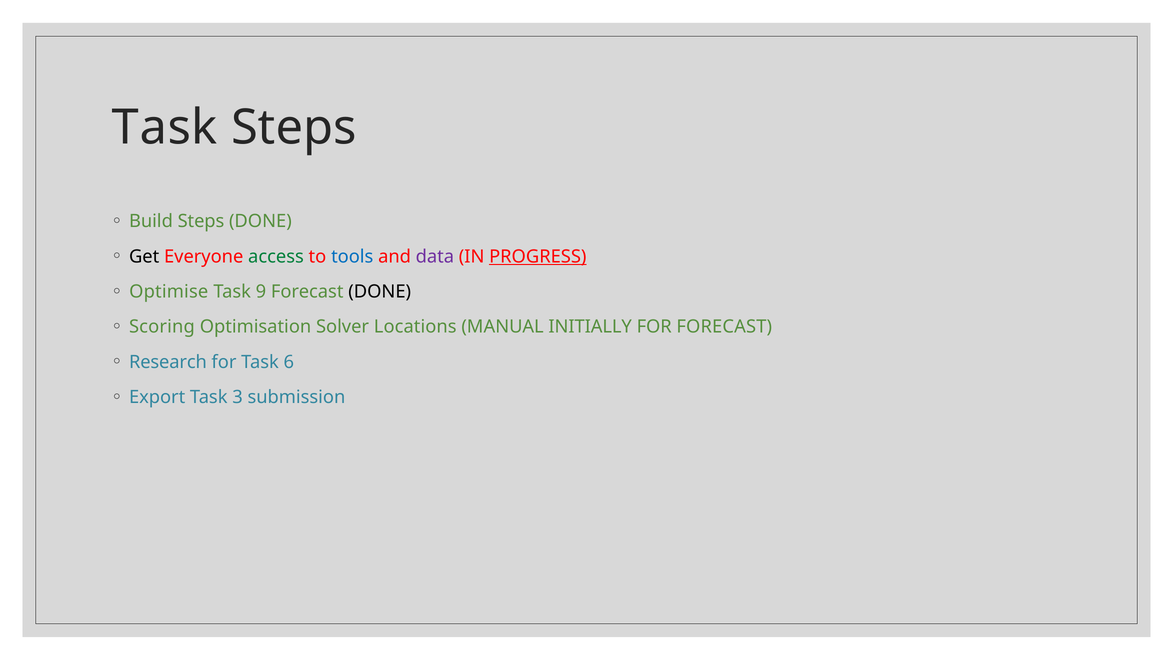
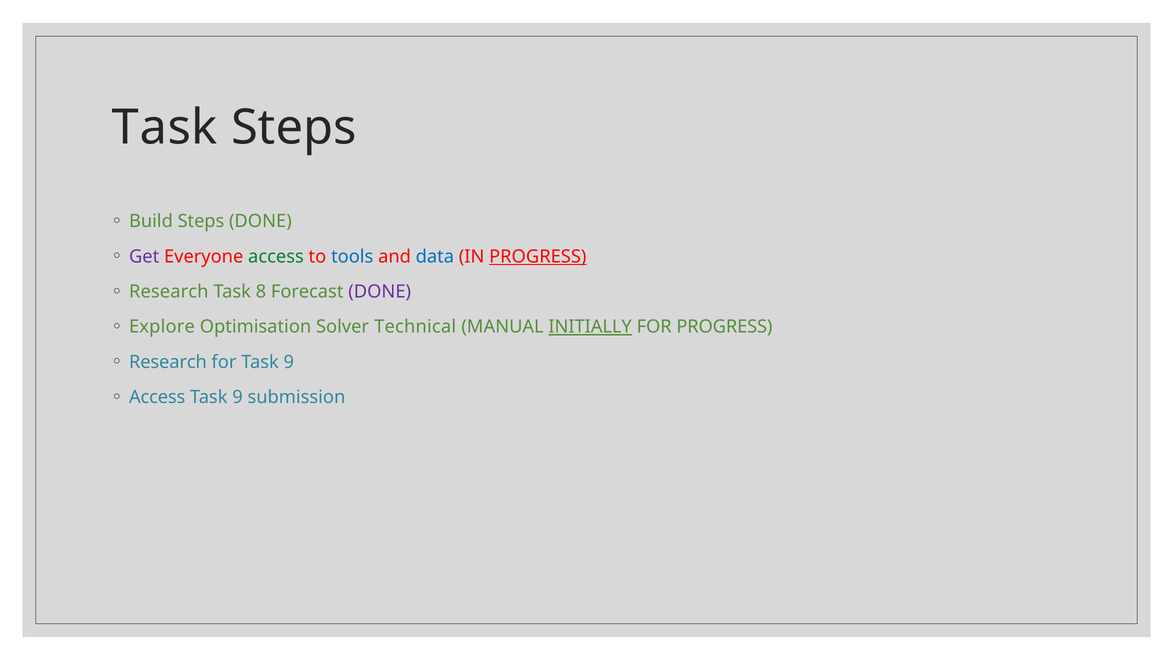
Get colour: black -> purple
data colour: purple -> blue
Optimise at (169, 292): Optimise -> Research
9: 9 -> 8
DONE at (380, 292) colour: black -> purple
Scoring: Scoring -> Explore
Locations: Locations -> Technical
INITIALLY underline: none -> present
FOR FORECAST: FORECAST -> PROGRESS
for Task 6: 6 -> 9
Export at (157, 397): Export -> Access
3 at (238, 397): 3 -> 9
